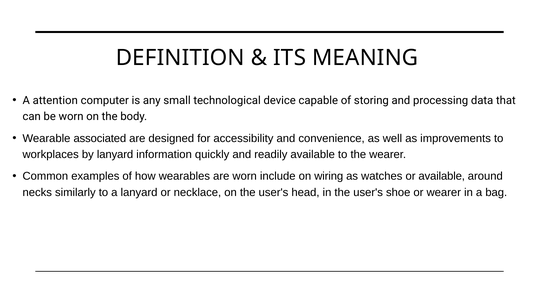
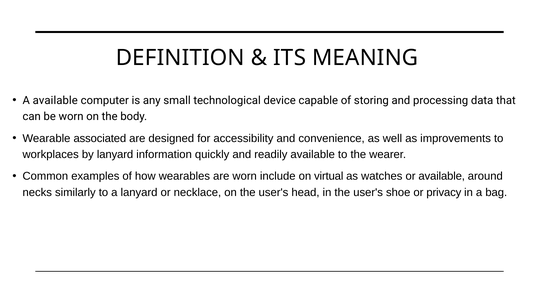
A attention: attention -> available
wiring: wiring -> virtual
or wearer: wearer -> privacy
